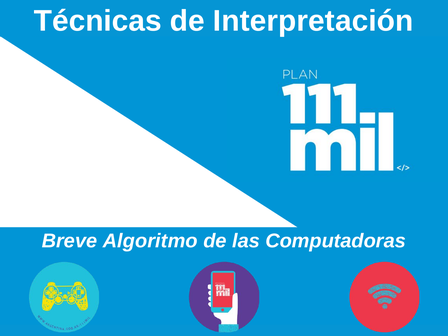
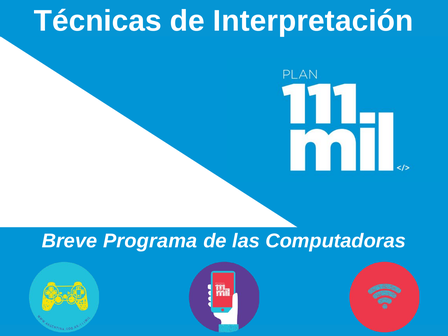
Algoritmo: Algoritmo -> Programa
